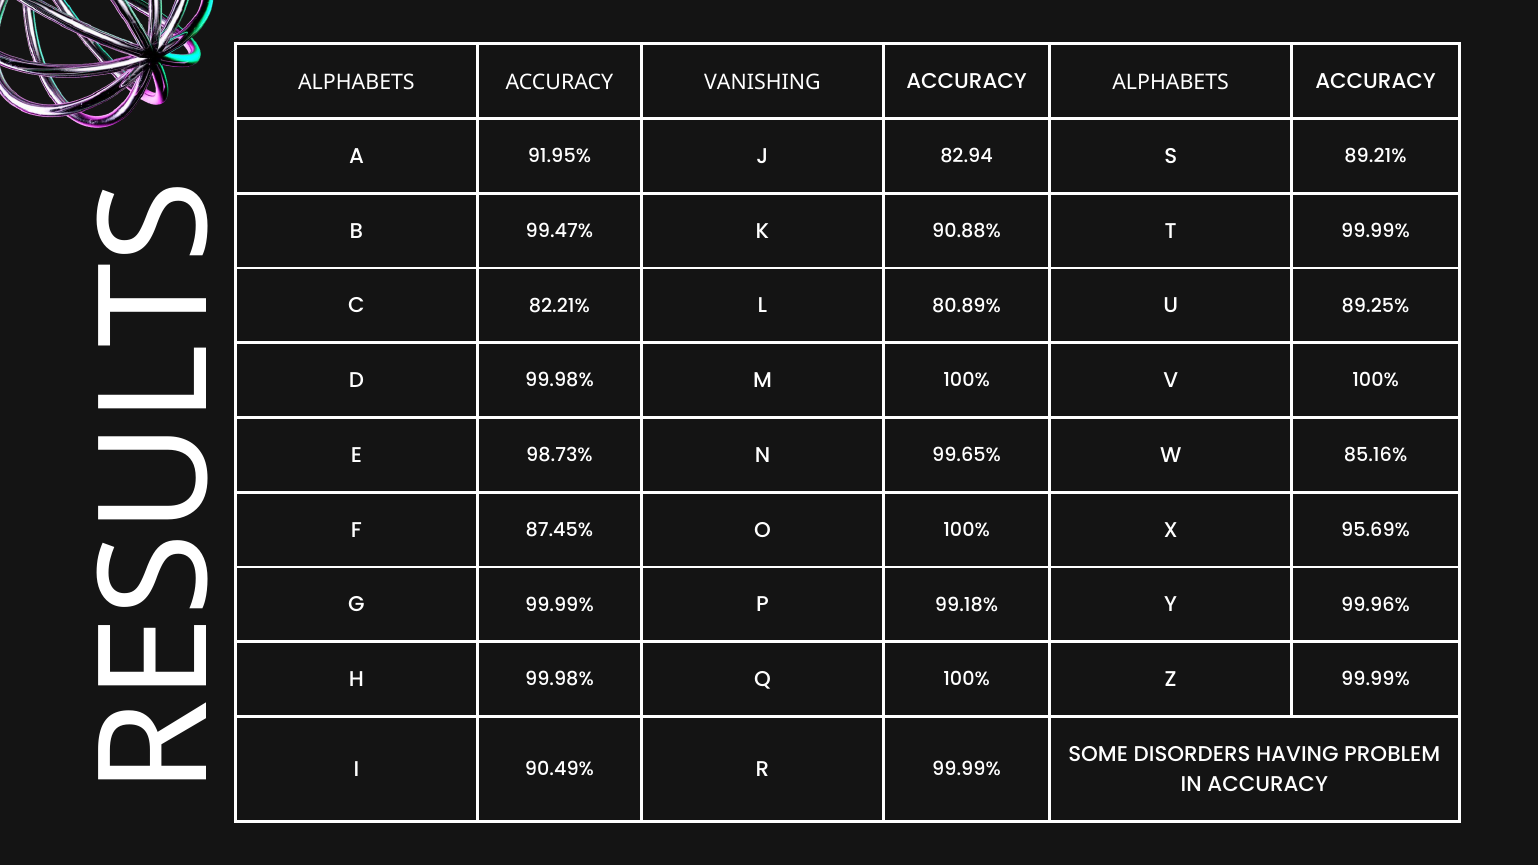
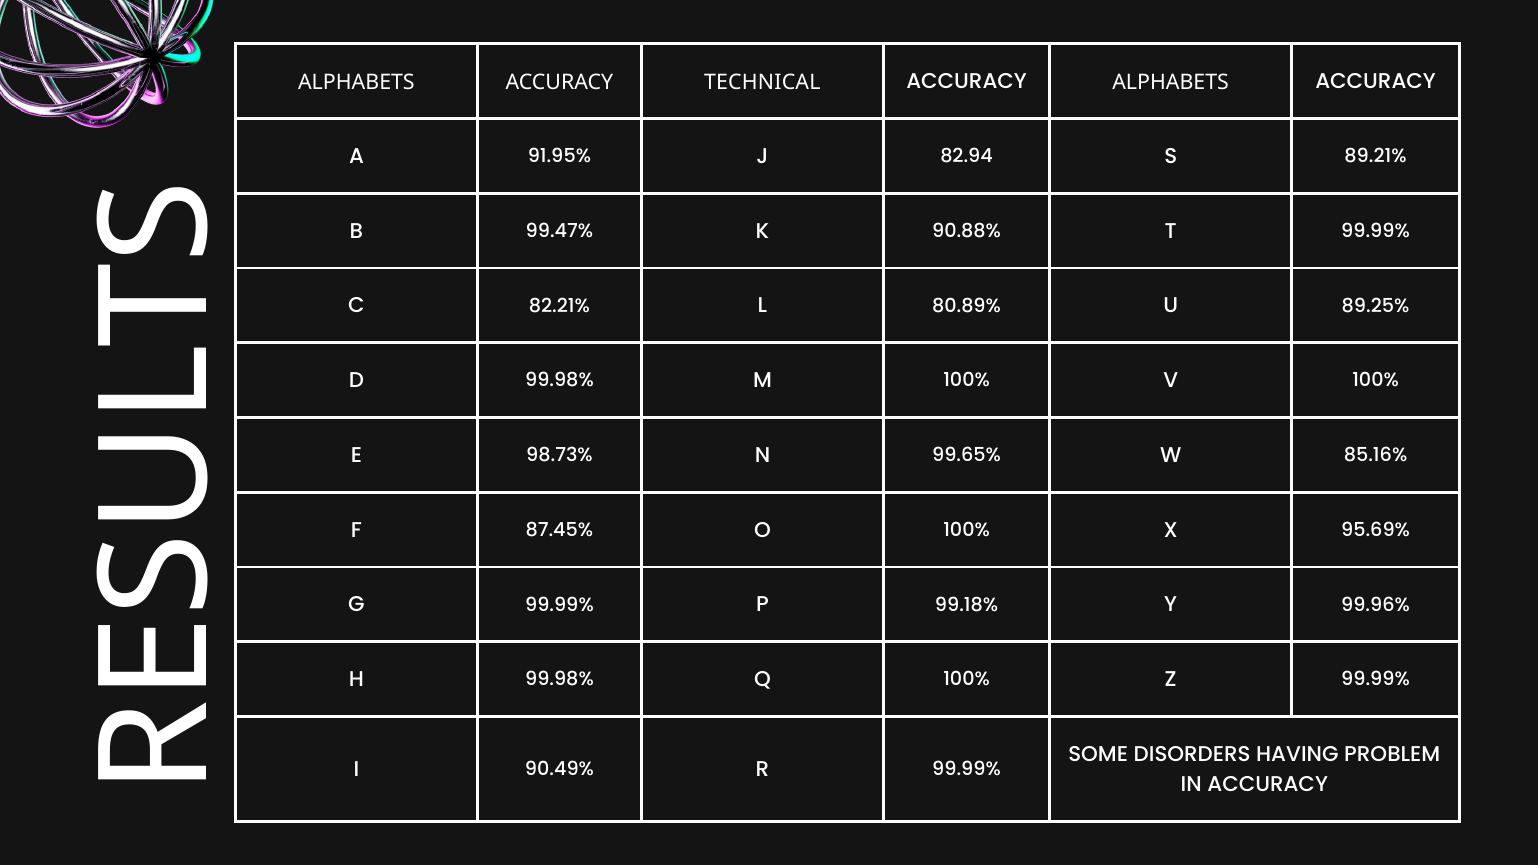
VANISHING: VANISHING -> TECHNICAL
